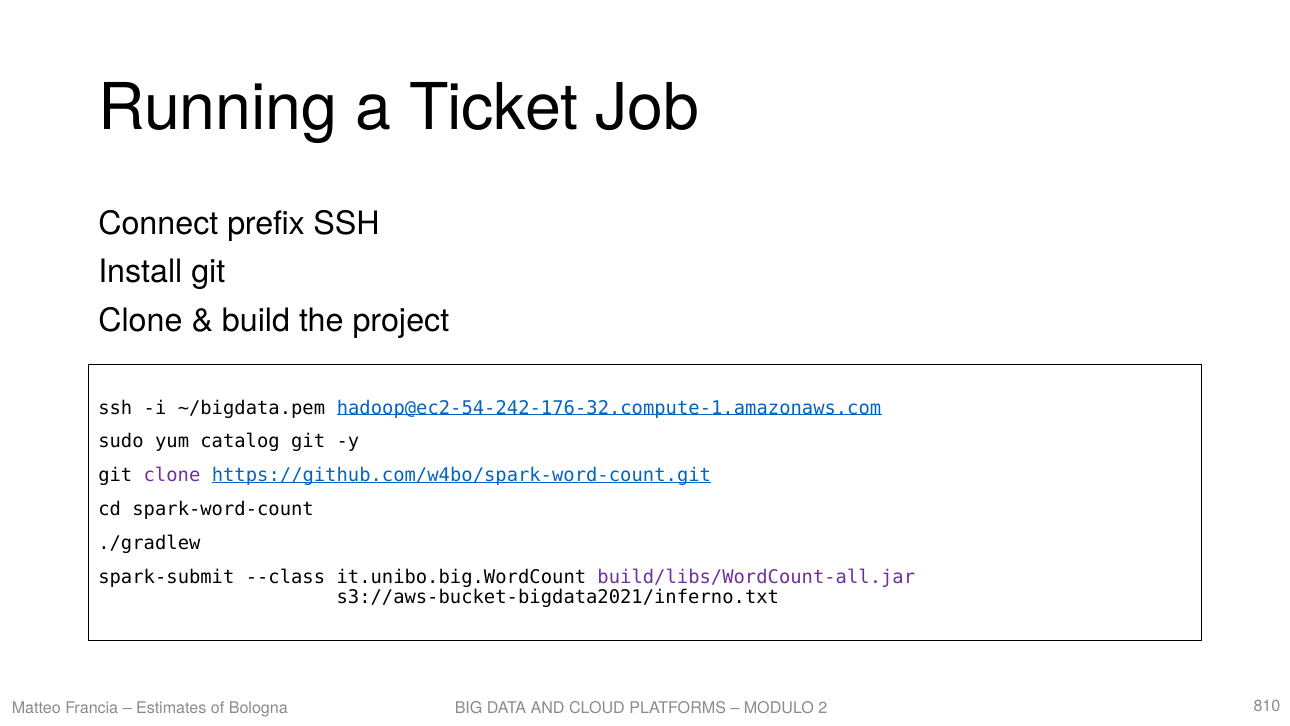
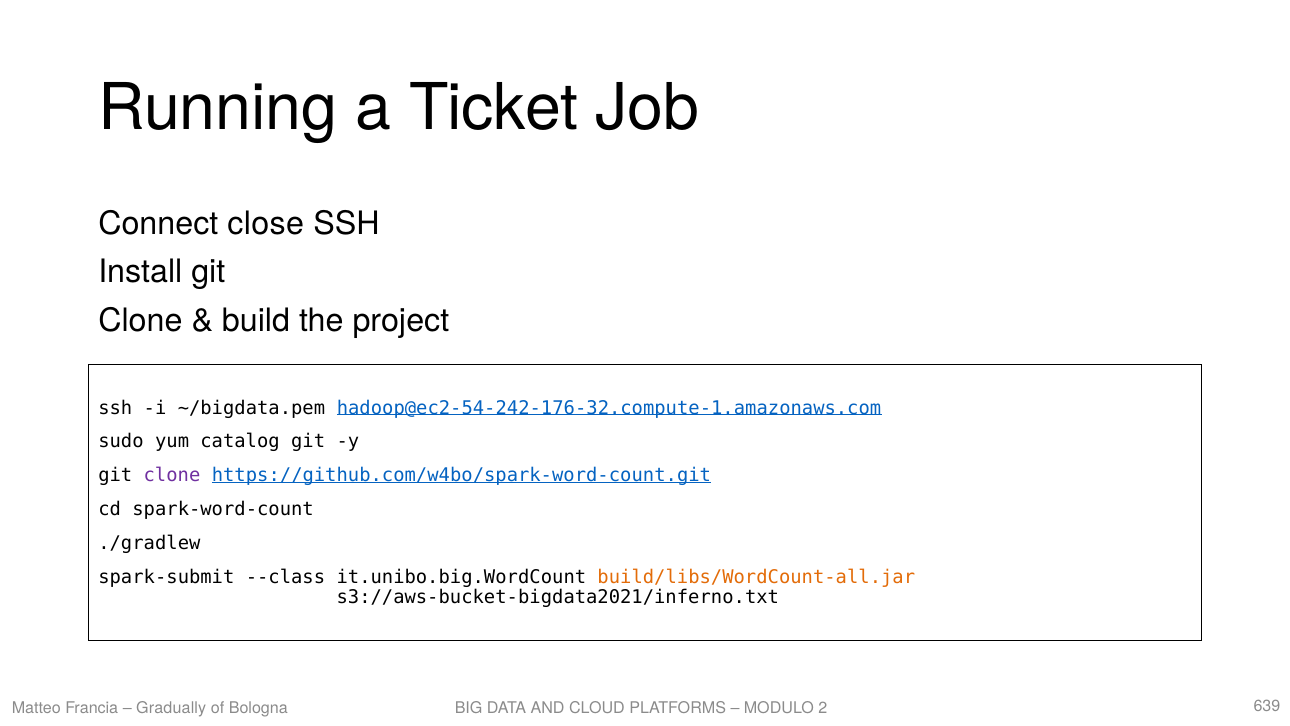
prefix: prefix -> close
build/libs/WordCount-all.jar colour: purple -> orange
Estimates: Estimates -> Gradually
810: 810 -> 639
